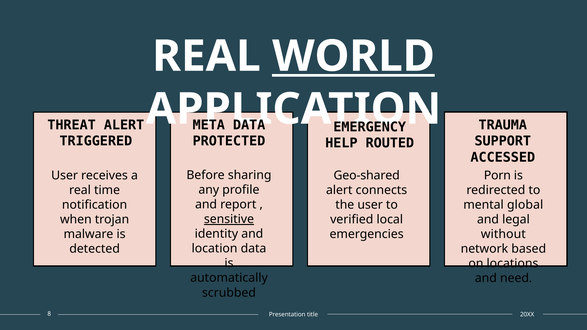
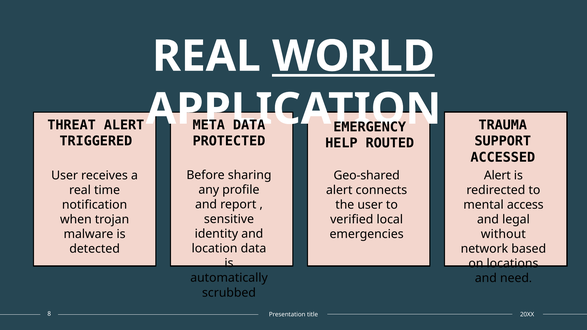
Porn at (497, 175): Porn -> Alert
global: global -> access
sensitive underline: present -> none
